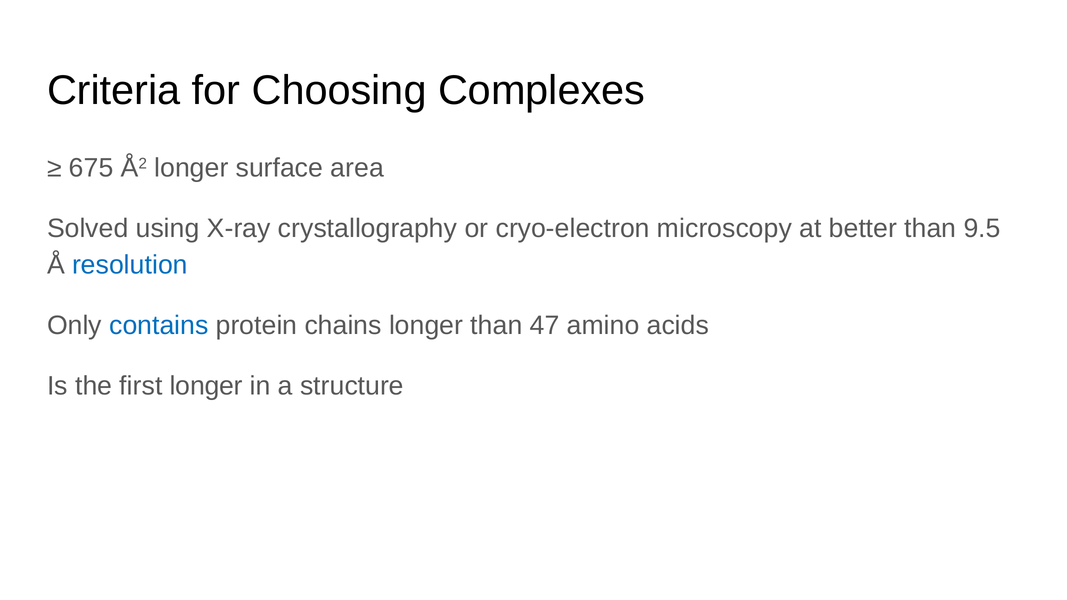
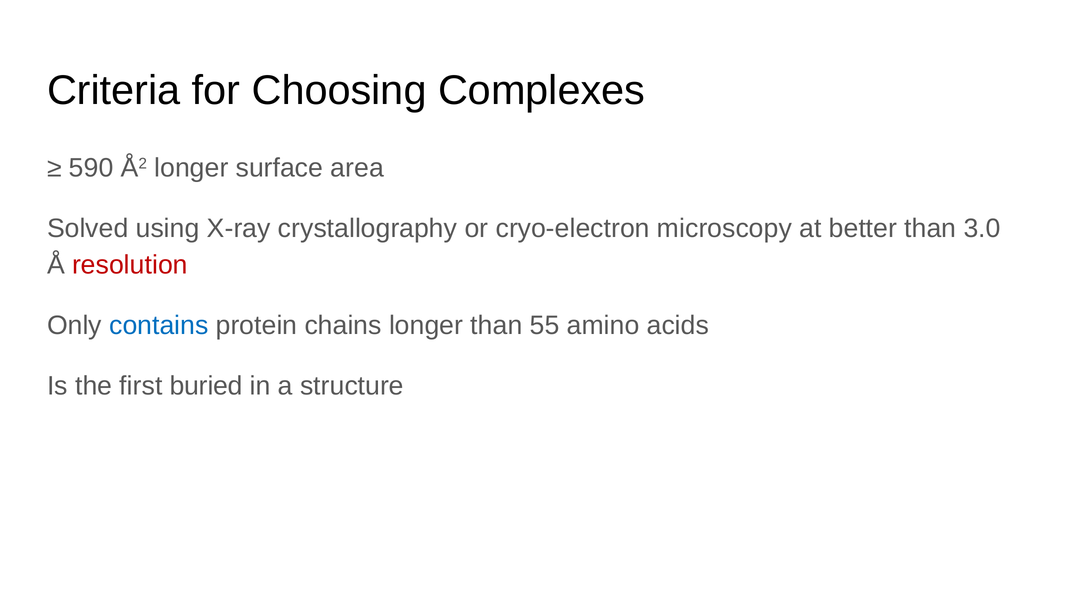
675: 675 -> 590
9.5: 9.5 -> 3.0
resolution colour: blue -> red
47: 47 -> 55
first longer: longer -> buried
